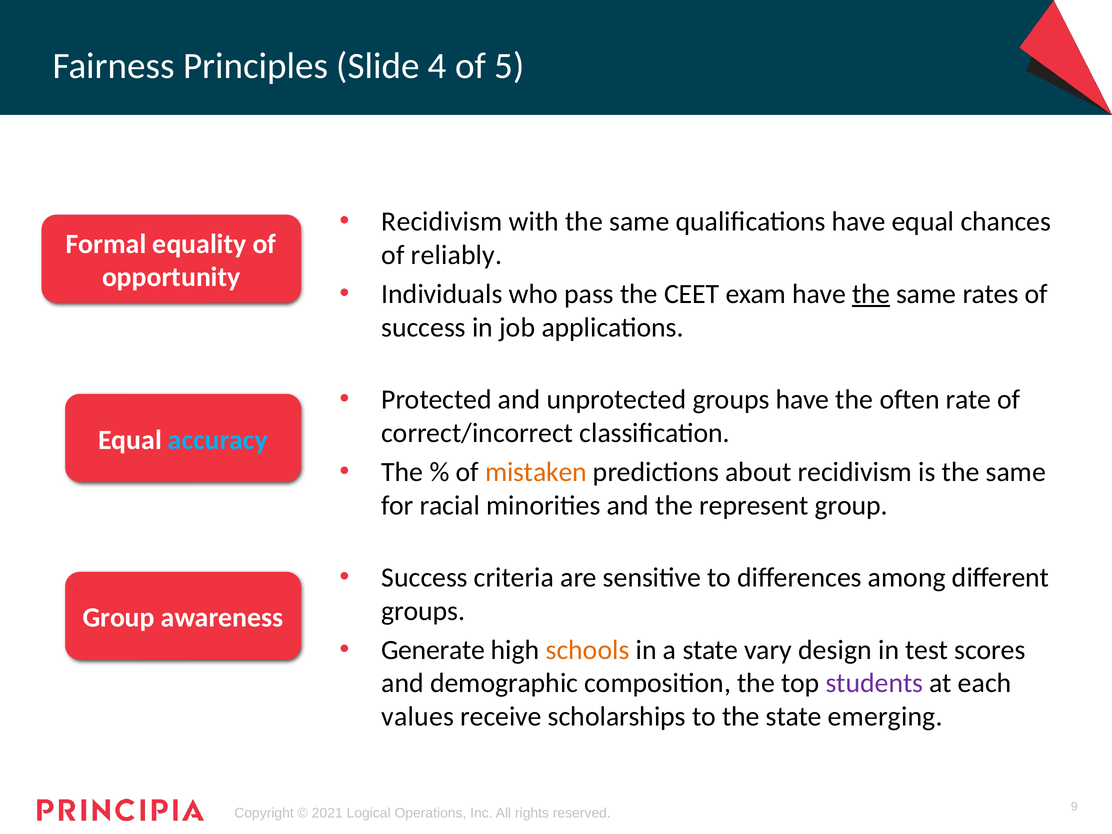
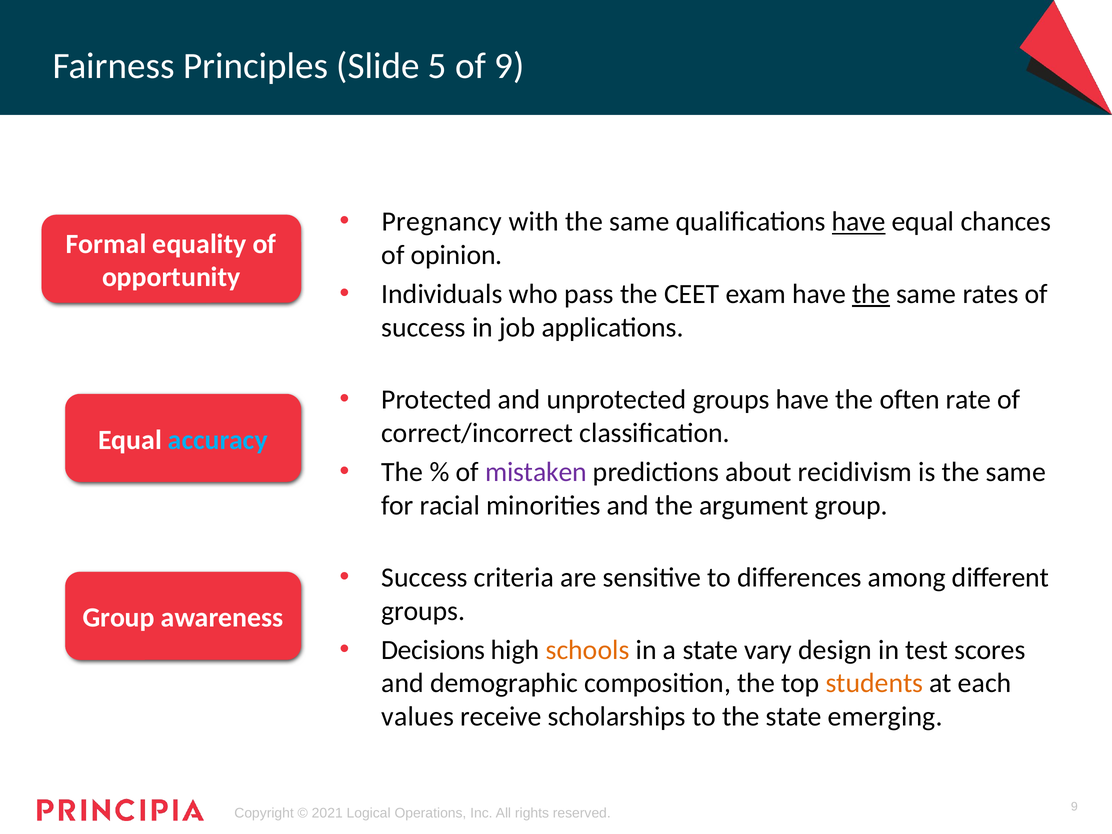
4: 4 -> 5
of 5: 5 -> 9
Recidivism at (442, 222): Recidivism -> Pregnancy
have at (859, 222) underline: none -> present
reliably: reliably -> opinion
mistaken colour: orange -> purple
represent: represent -> argument
Generate: Generate -> Decisions
students colour: purple -> orange
